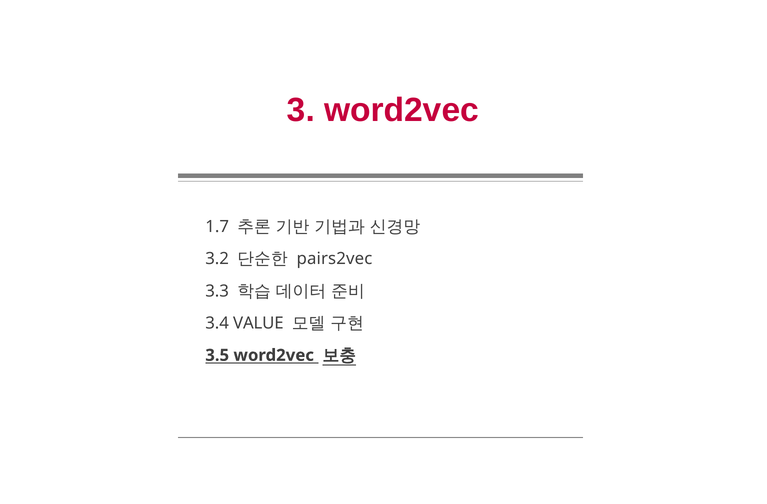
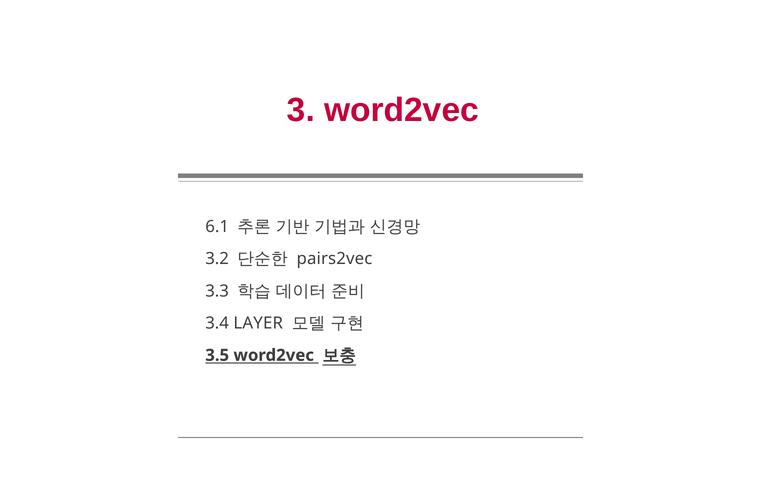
1.7: 1.7 -> 6.1
VALUE: VALUE -> LAYER
